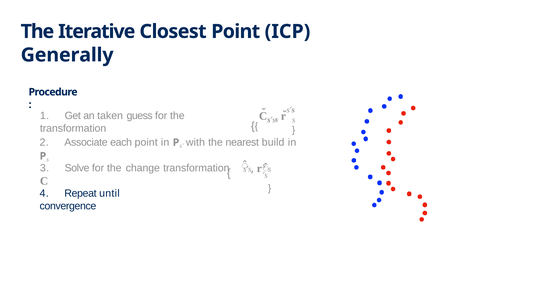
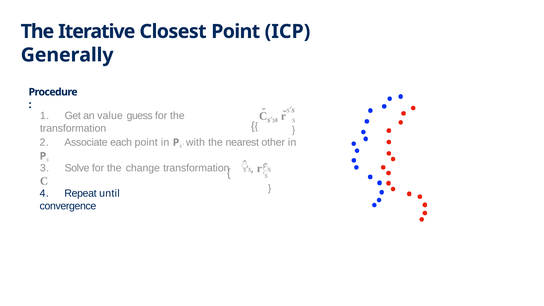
taken: taken -> value
build: build -> other
